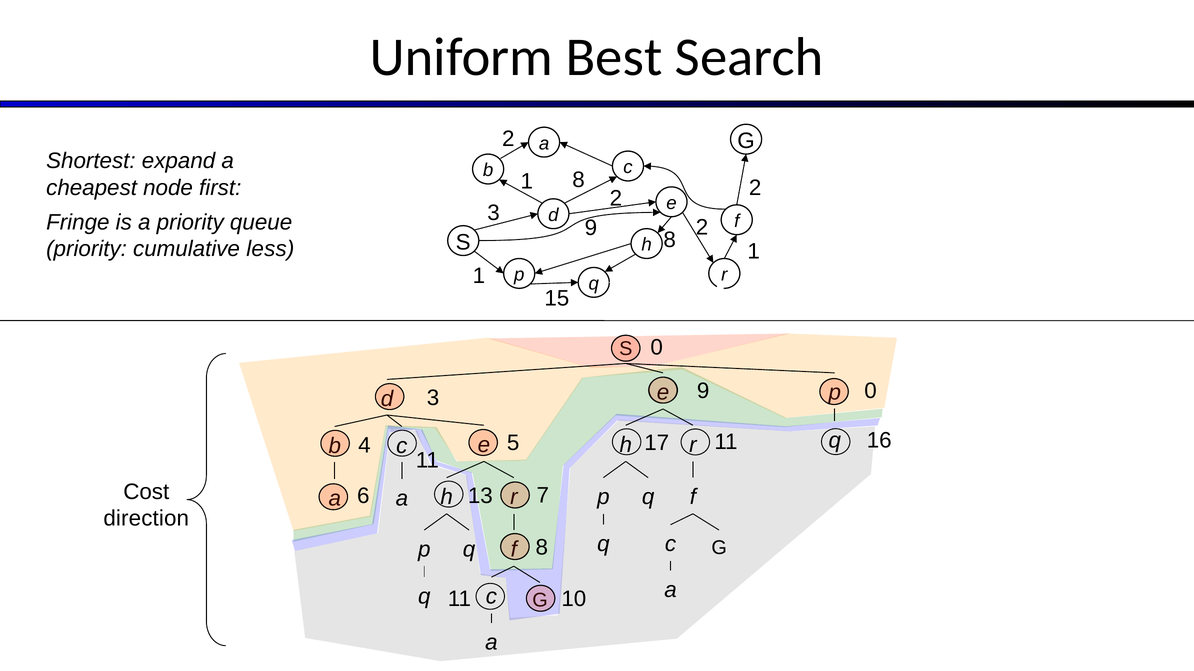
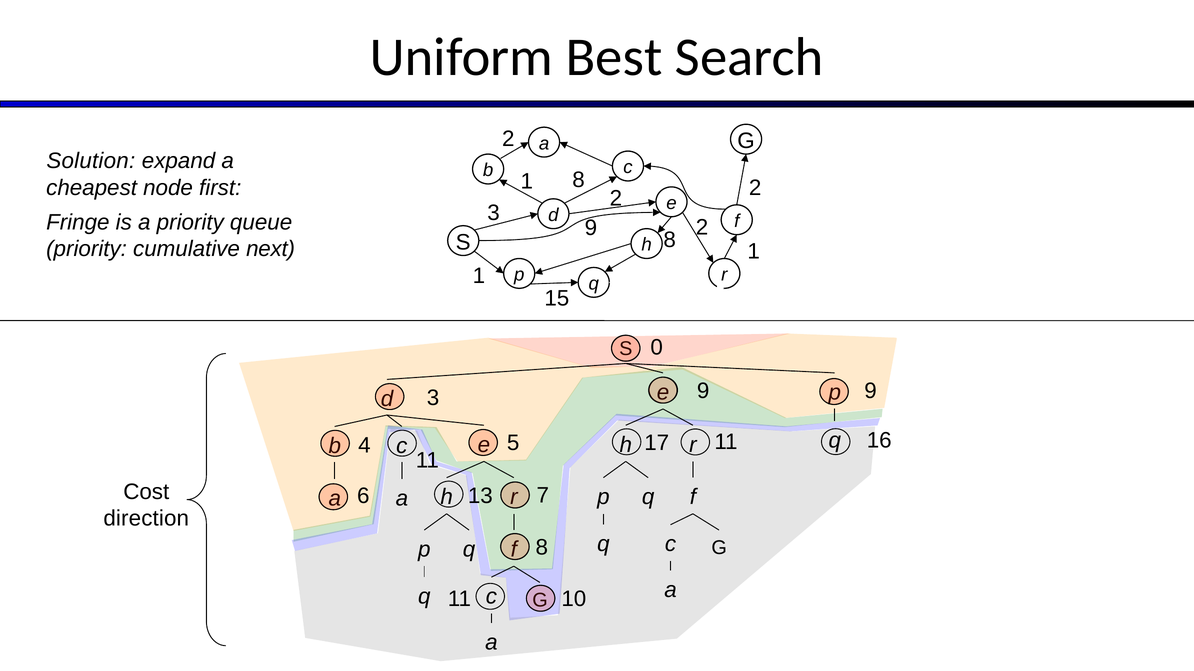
Shortest: Shortest -> Solution
less: less -> next
9 0: 0 -> 9
